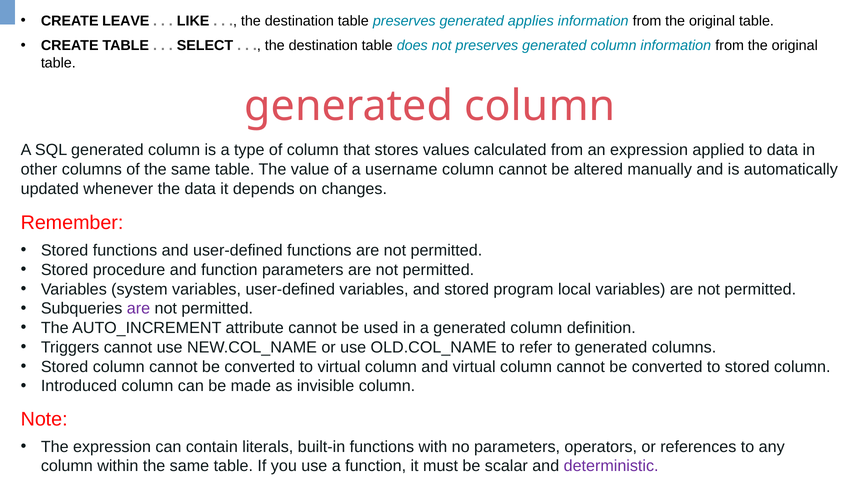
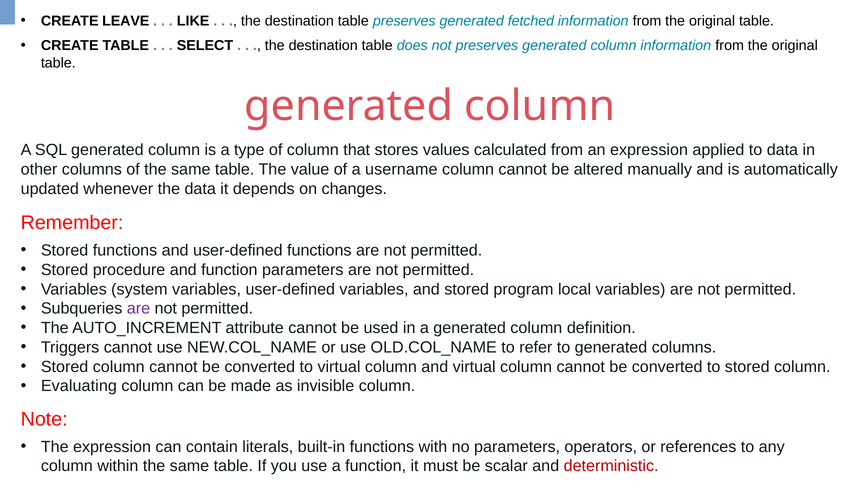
applies: applies -> fetched
Introduced: Introduced -> Evaluating
deterministic colour: purple -> red
